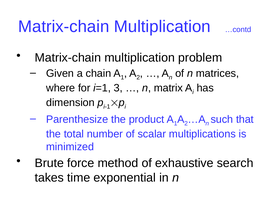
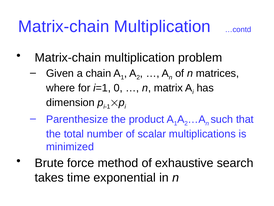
3: 3 -> 0
